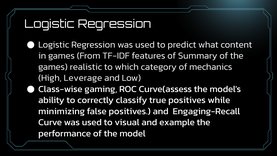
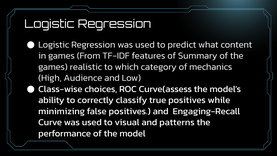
Leverage: Leverage -> Audience
gaming: gaming -> choices
example: example -> patterns
